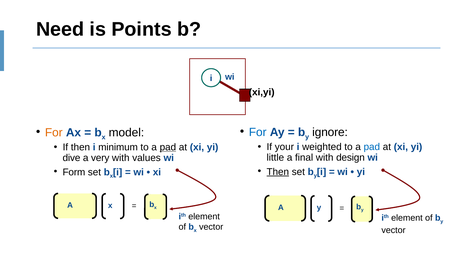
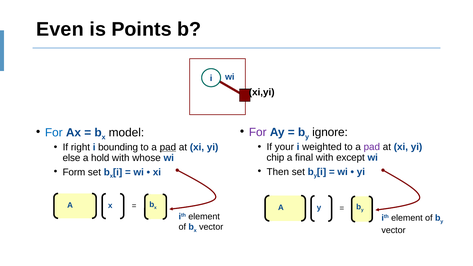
Need: Need -> Even
For at (258, 132) colour: blue -> purple
For at (54, 133) colour: orange -> blue
pad at (372, 147) colour: blue -> purple
If then: then -> right
minimum: minimum -> bounding
little: little -> chip
design: design -> except
dive: dive -> else
very: very -> hold
values: values -> whose
Then at (278, 172) underline: present -> none
